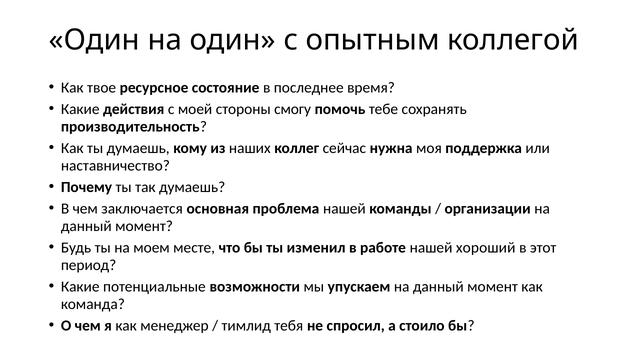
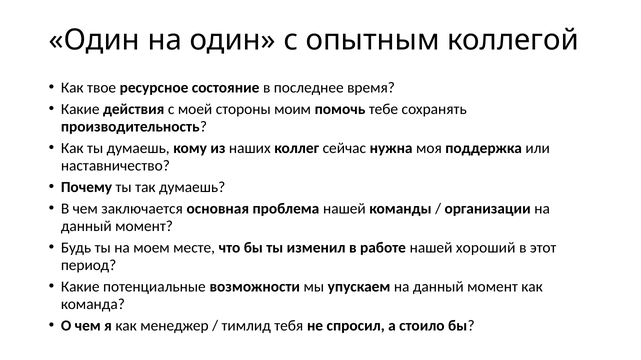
смогу: смогу -> моим
